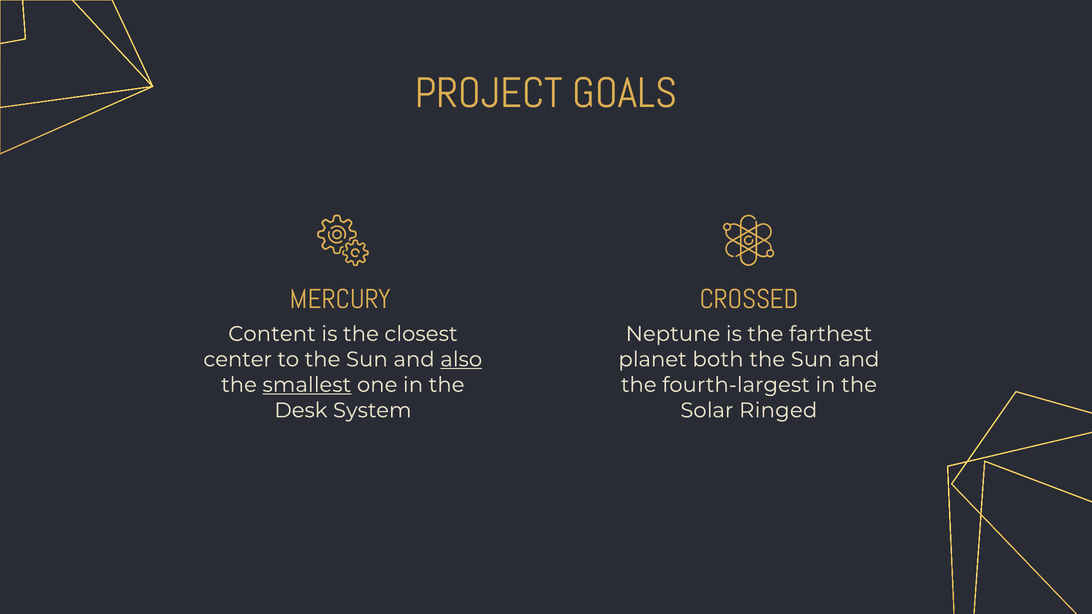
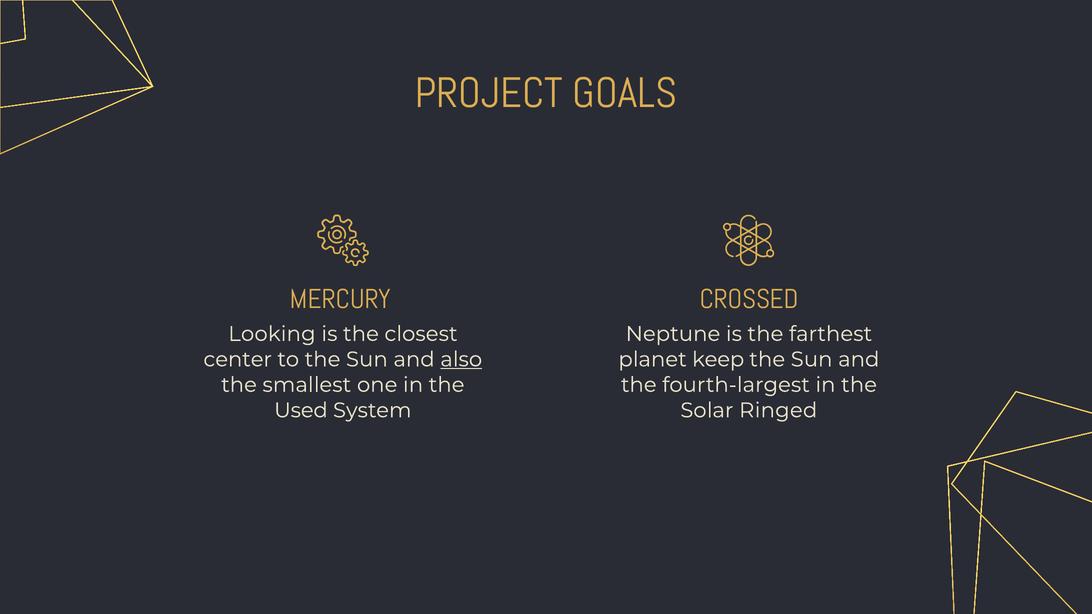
Content: Content -> Looking
both: both -> keep
smallest underline: present -> none
Desk: Desk -> Used
